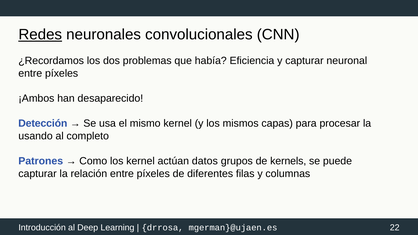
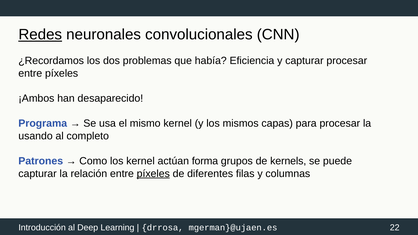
capturar neuronal: neuronal -> procesar
Detección: Detección -> Programa
datos: datos -> forma
píxeles at (153, 174) underline: none -> present
